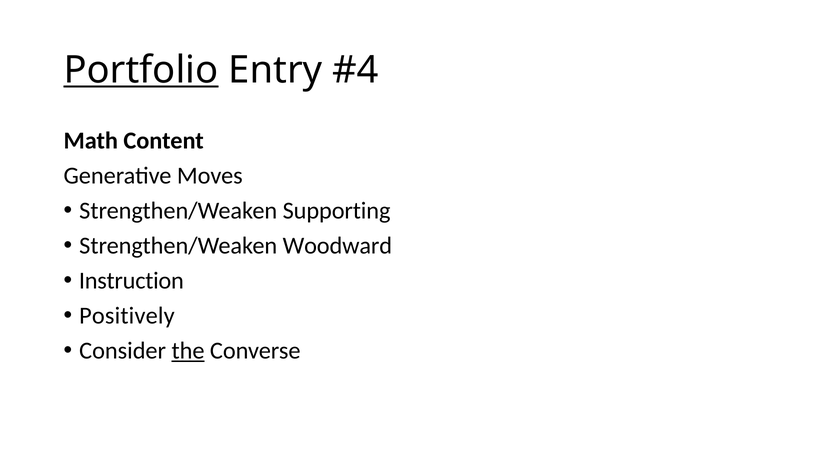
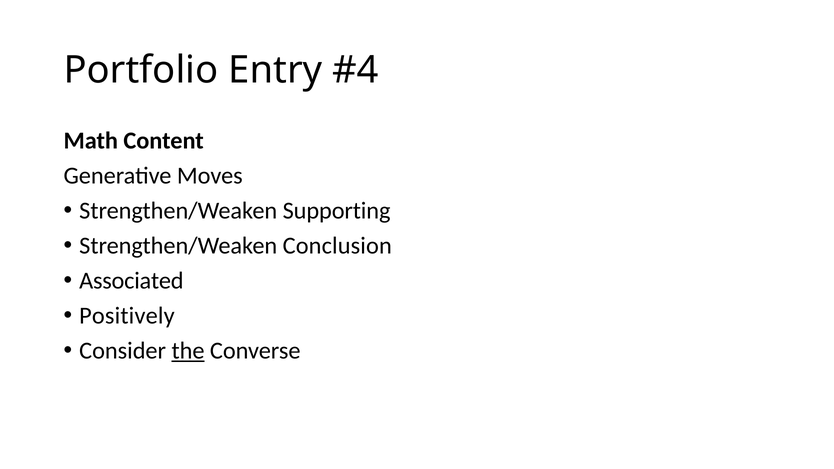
Portfolio underline: present -> none
Woodward: Woodward -> Conclusion
Instruction: Instruction -> Associated
